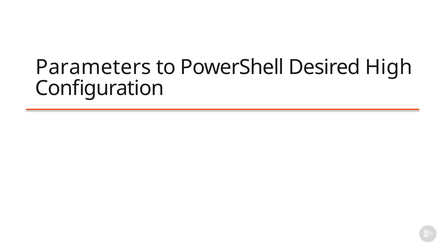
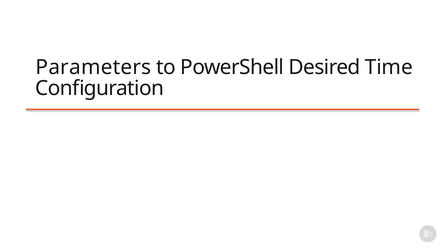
High: High -> Time
